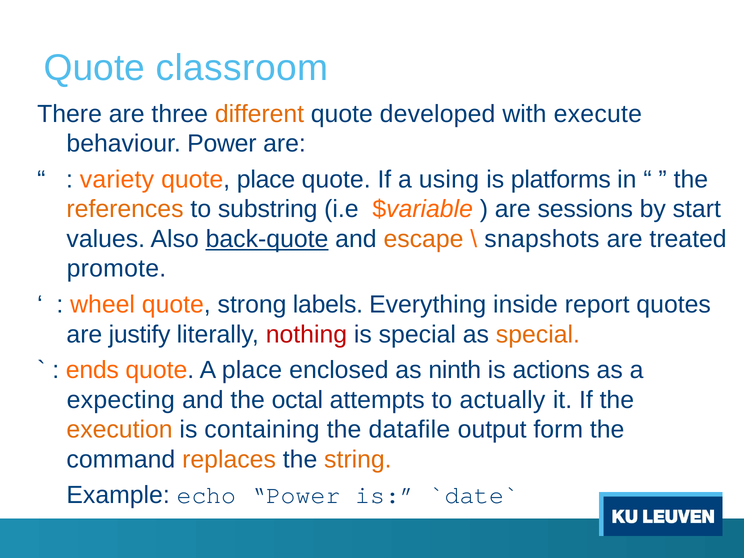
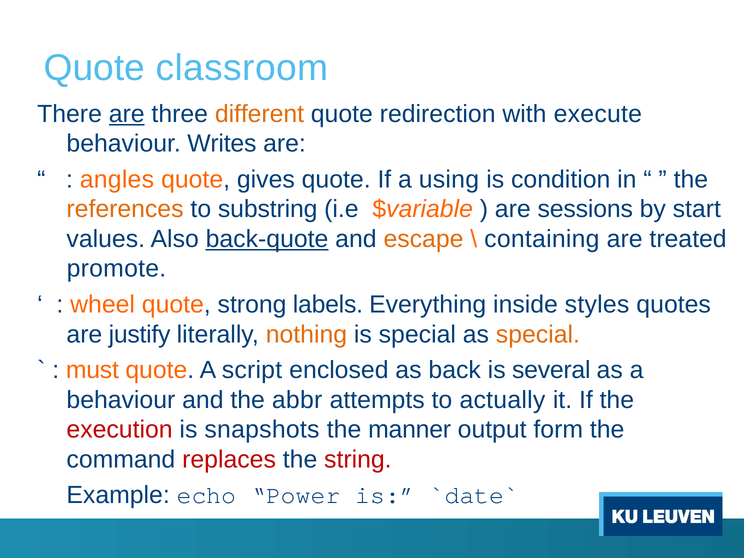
are at (127, 114) underline: none -> present
developed: developed -> redirection
behaviour Power: Power -> Writes
variety: variety -> angles
quote place: place -> gives
platforms: platforms -> condition
snapshots: snapshots -> containing
report: report -> styles
nothing colour: red -> orange
ends: ends -> must
A place: place -> script
ninth: ninth -> back
actions: actions -> several
expecting at (121, 400): expecting -> behaviour
octal: octal -> abbr
execution colour: orange -> red
containing: containing -> snapshots
datafile: datafile -> manner
replaces colour: orange -> red
string colour: orange -> red
